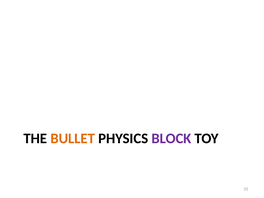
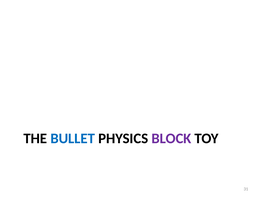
BULLET colour: orange -> blue
